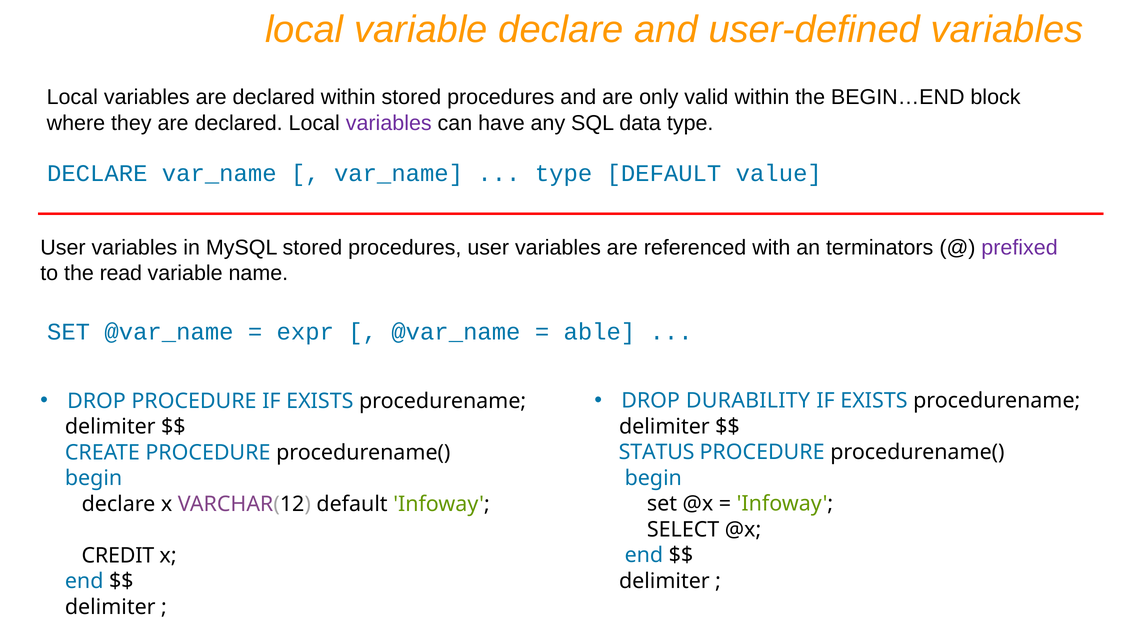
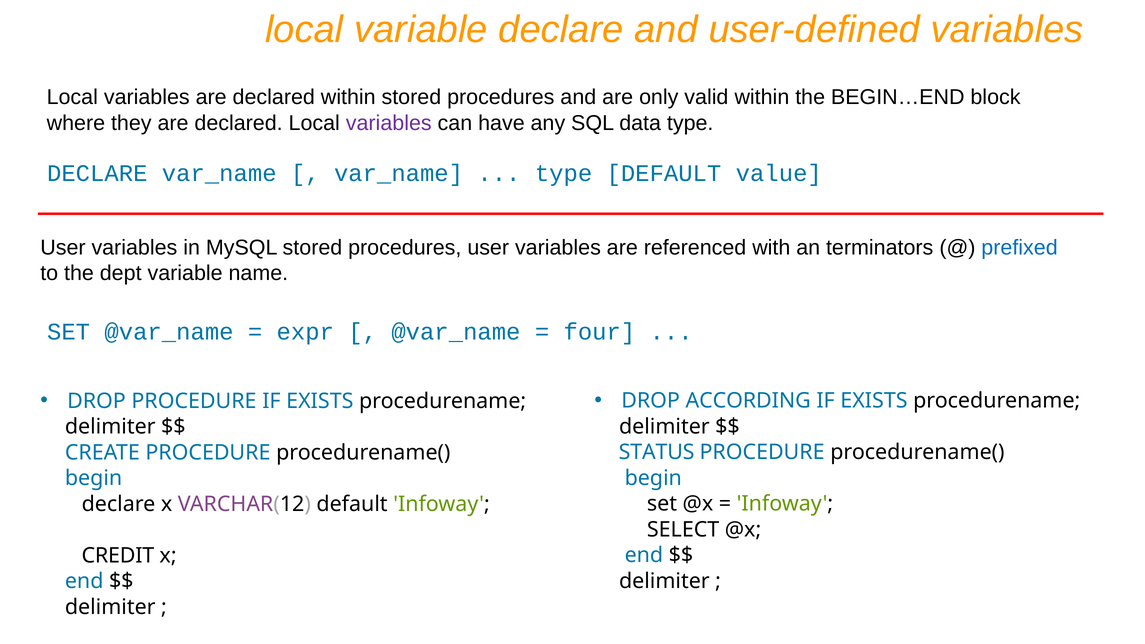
prefixed colour: purple -> blue
read: read -> dept
able: able -> four
DURABILITY: DURABILITY -> ACCORDING
